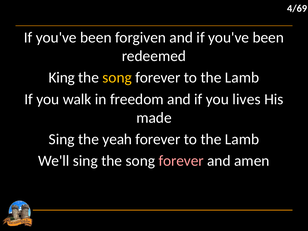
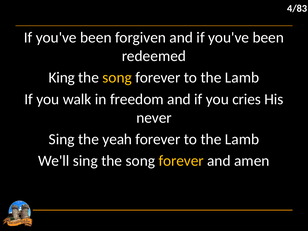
4/69: 4/69 -> 4/83
lives: lives -> cries
made: made -> never
forever at (181, 161) colour: pink -> yellow
